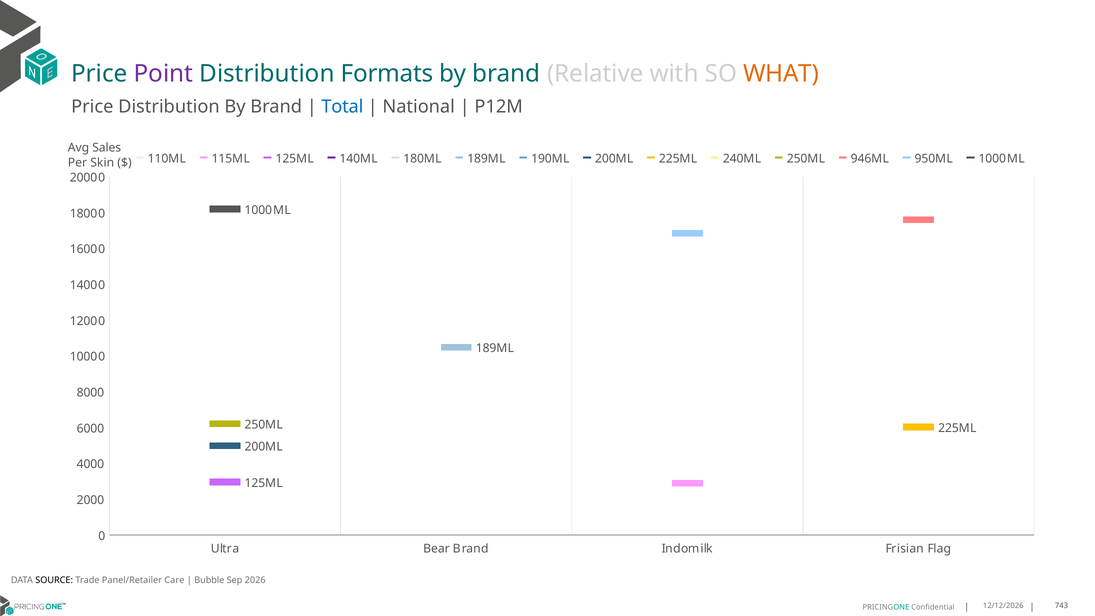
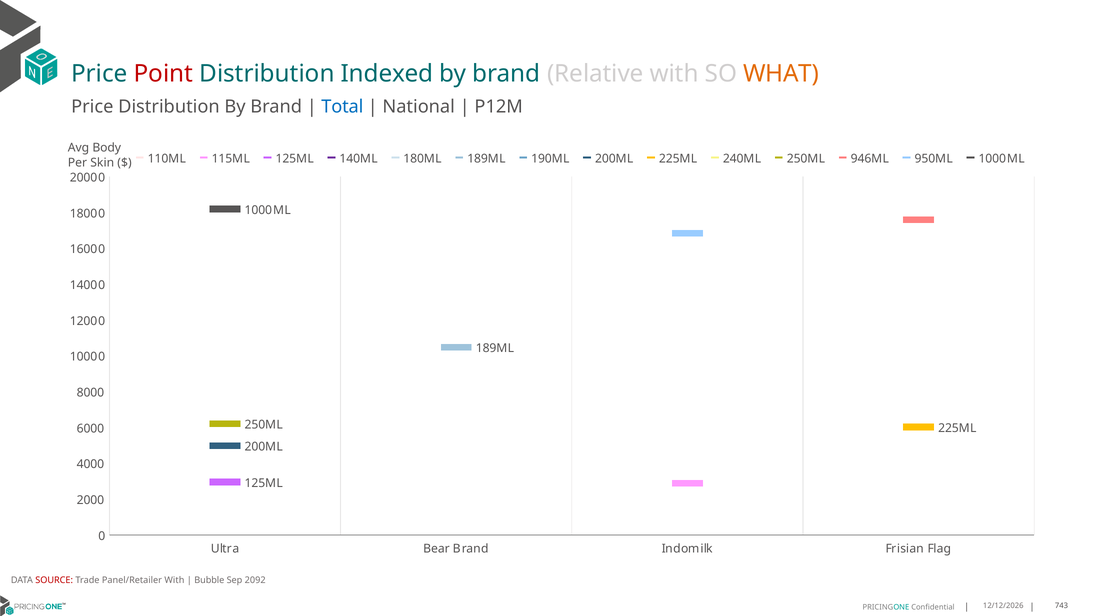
Point colour: purple -> red
Formats: Formats -> Indexed
Sales: Sales -> Body
SOURCE colour: black -> red
Panel/Retailer Care: Care -> With
2026: 2026 -> 2092
